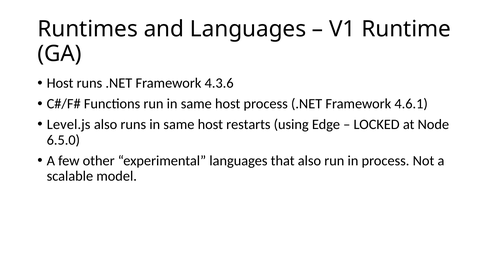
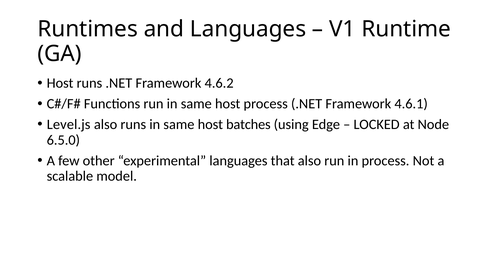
4.3.6: 4.3.6 -> 4.6.2
restarts: restarts -> batches
